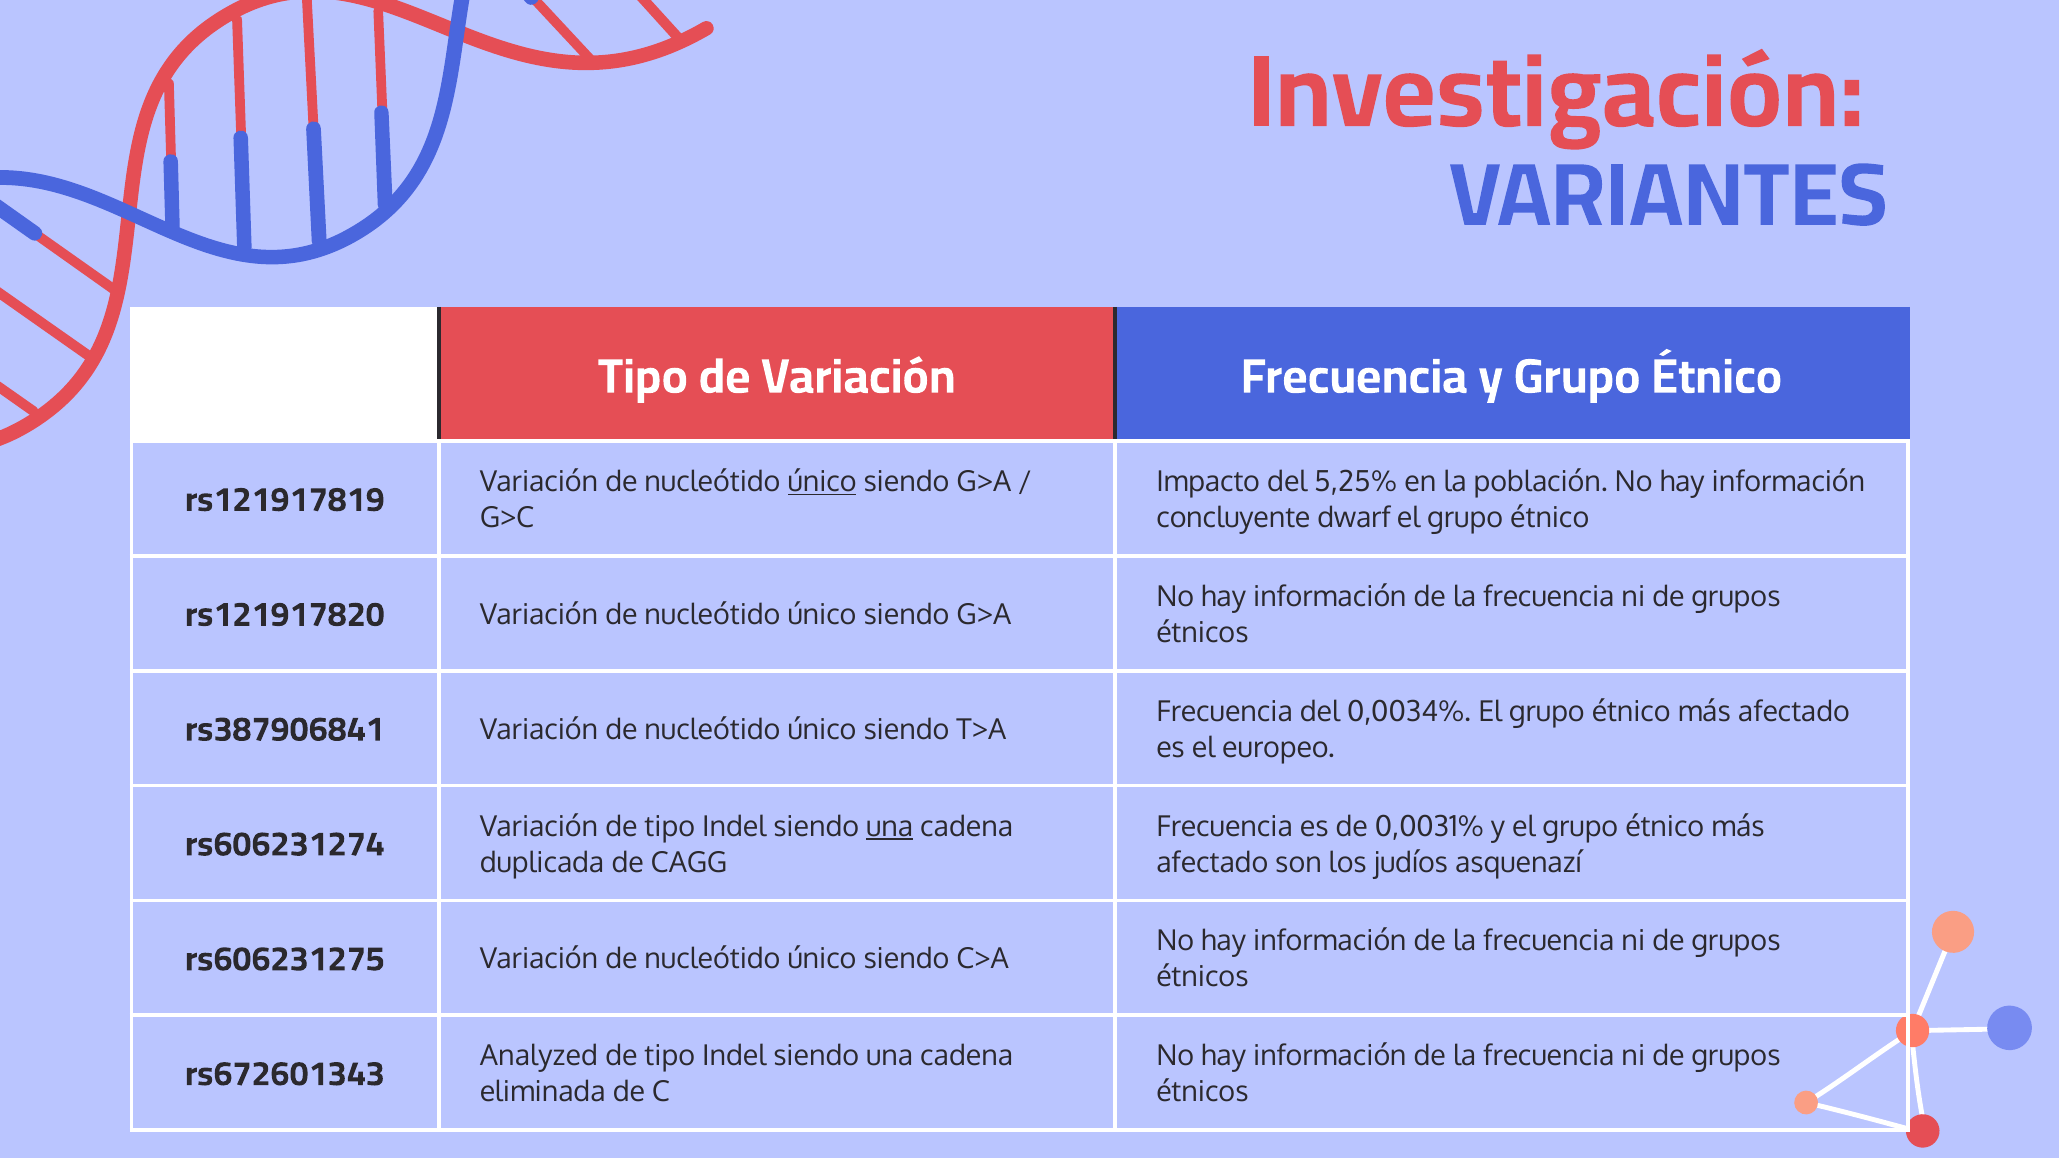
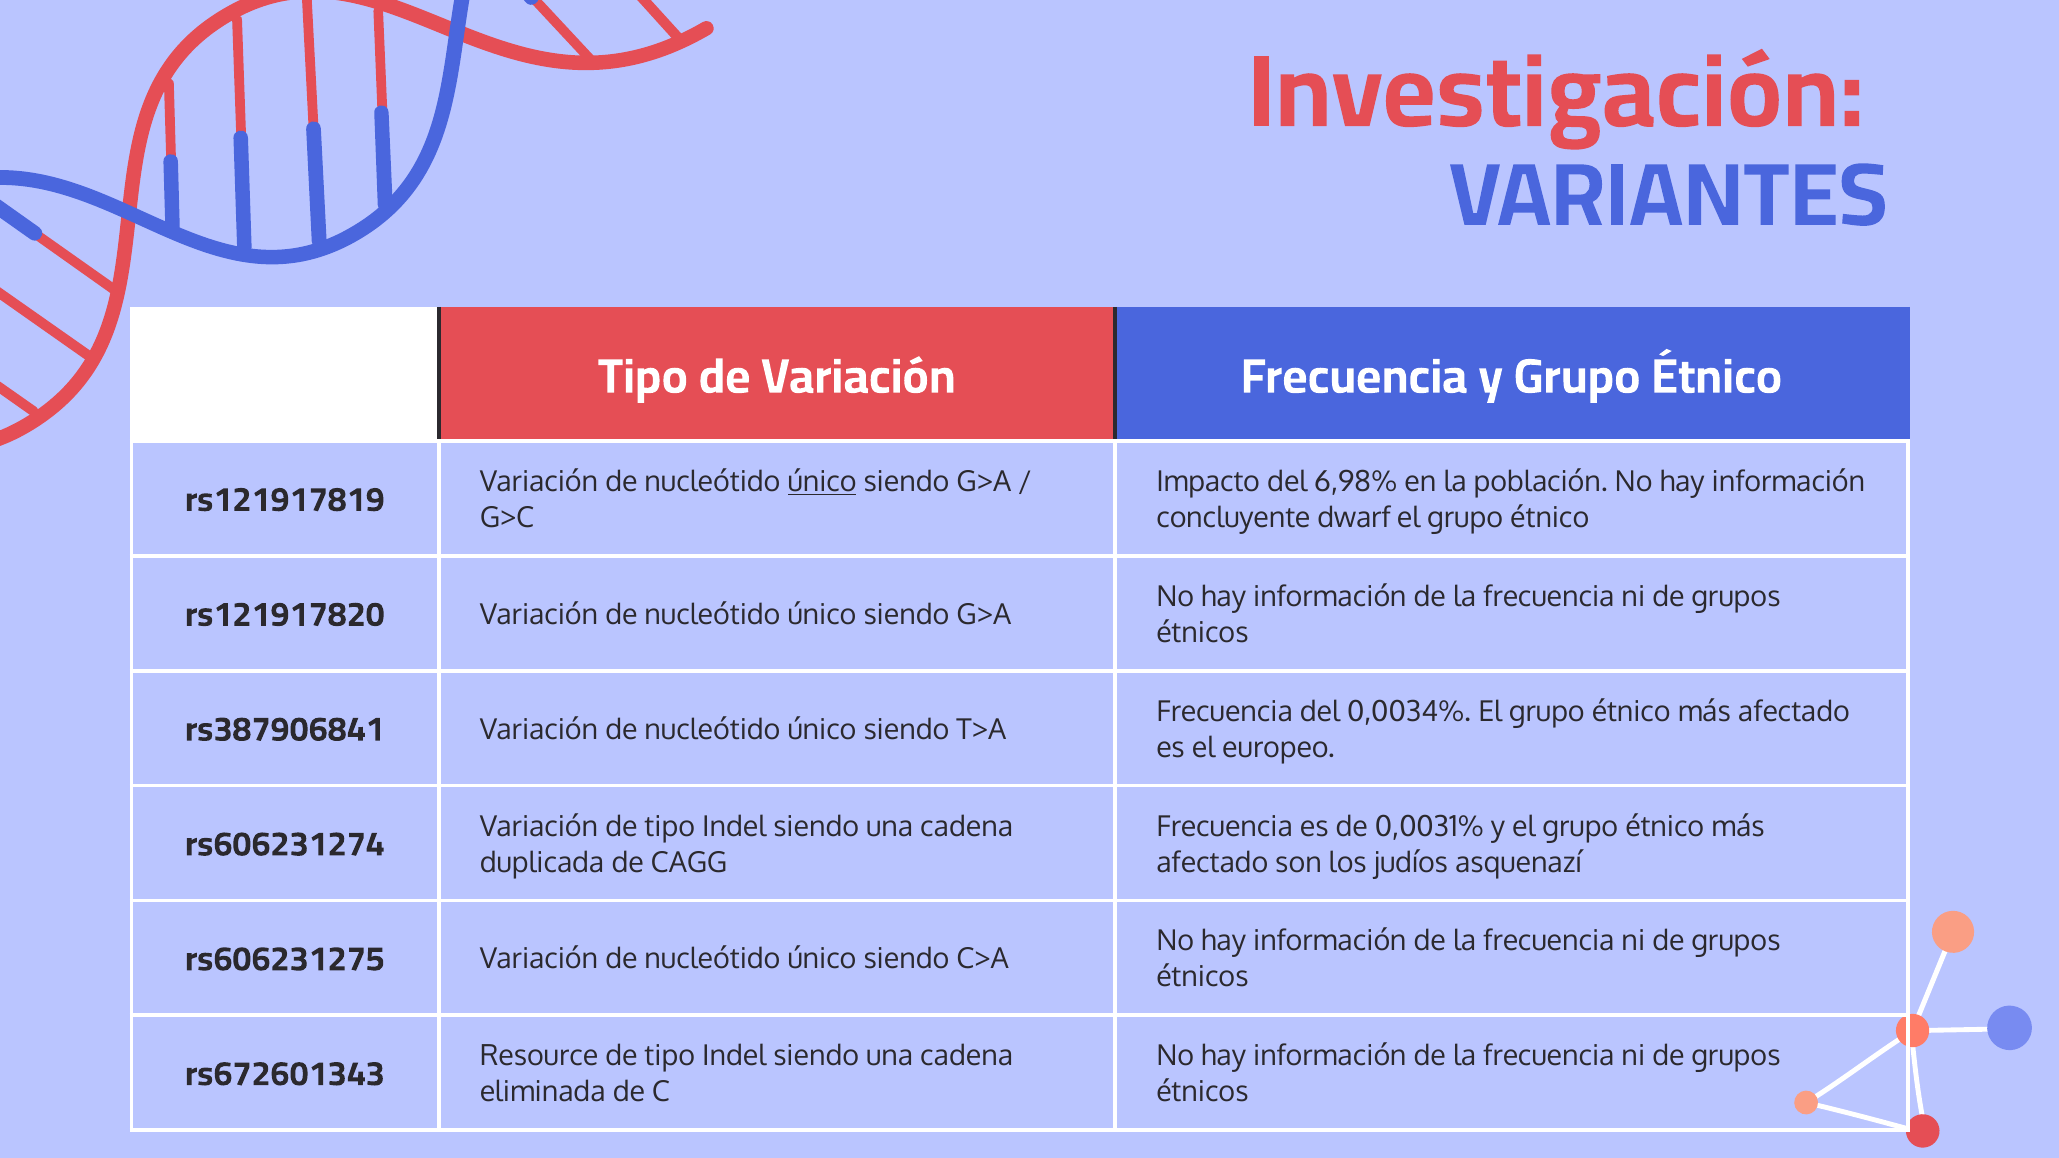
5,25%: 5,25% -> 6,98%
una at (890, 827) underline: present -> none
Analyzed: Analyzed -> Resource
